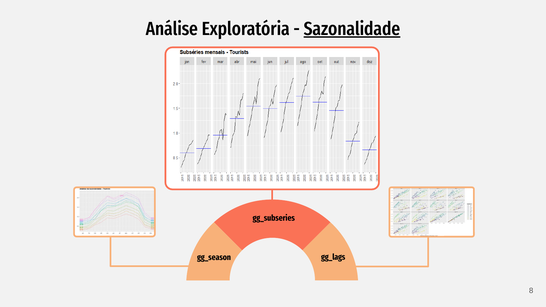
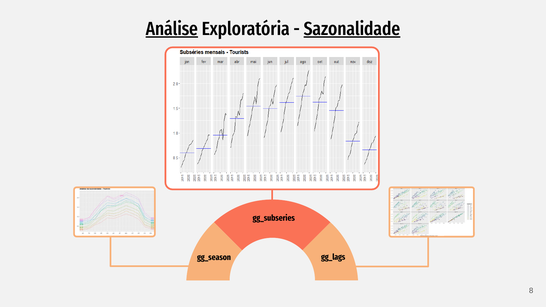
Análise underline: none -> present
